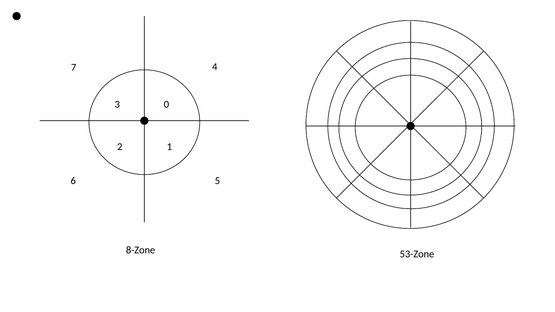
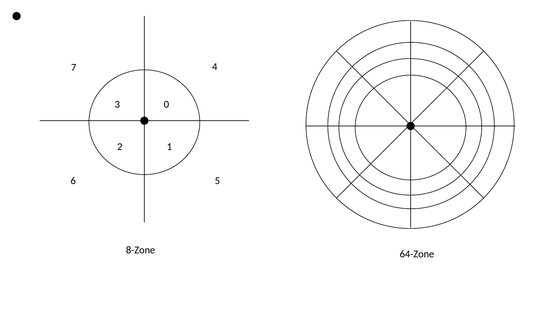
53-Zone: 53-Zone -> 64-Zone
